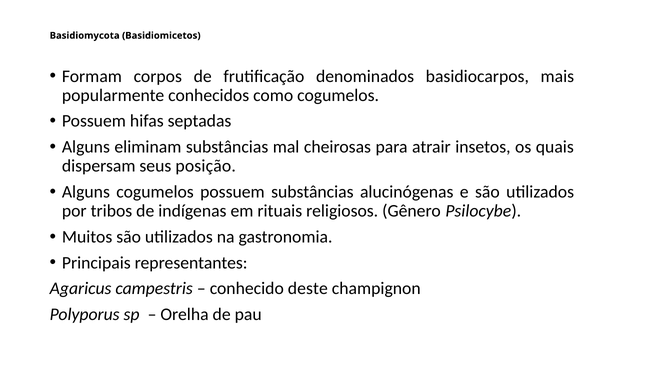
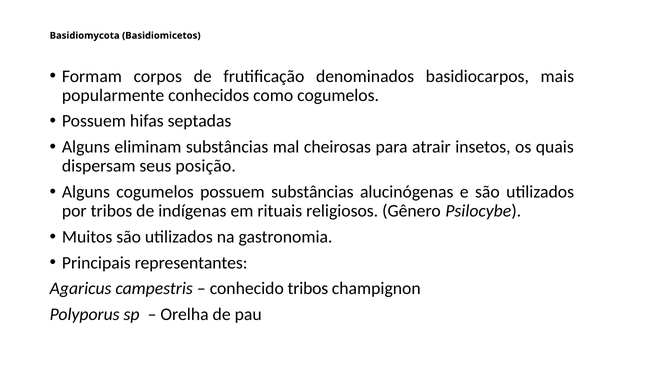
conhecido deste: deste -> tribos
